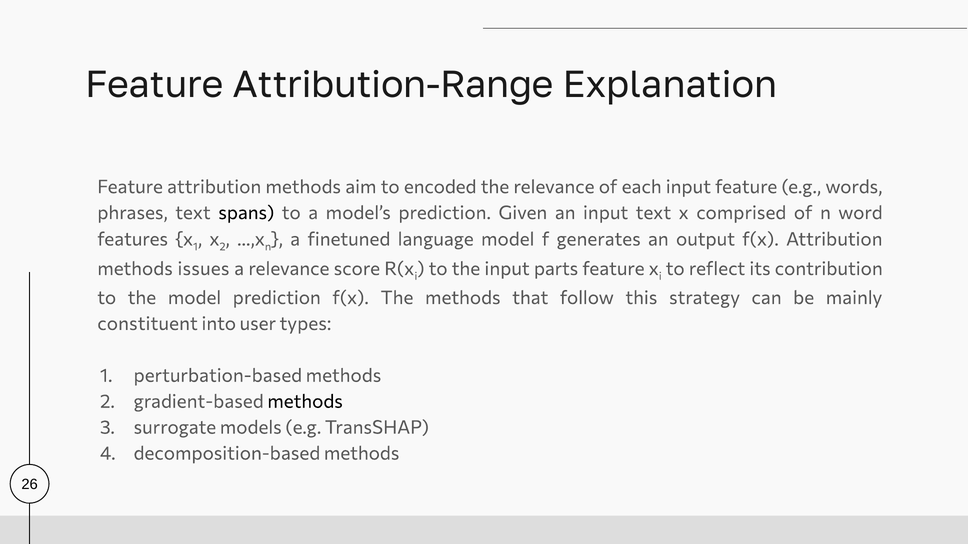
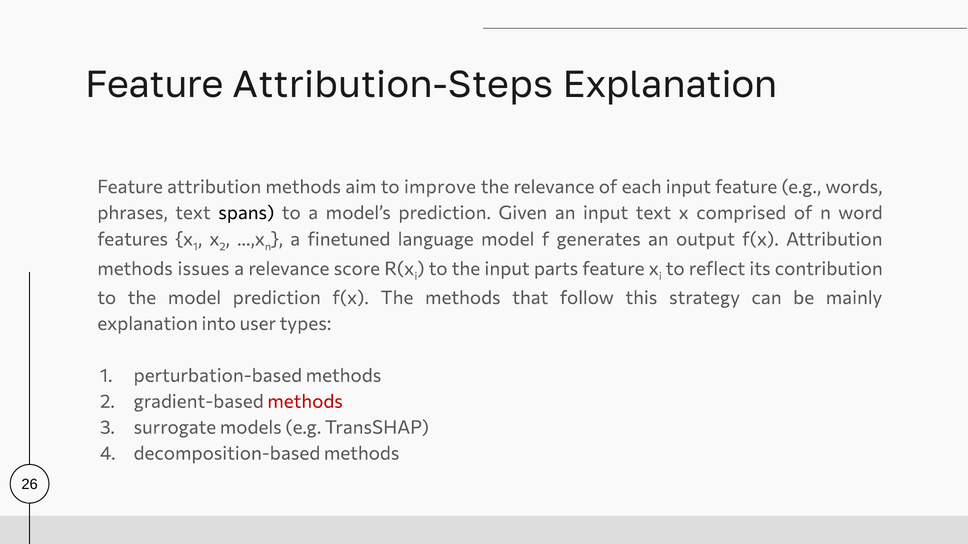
Attribution-Range: Attribution-Range -> Attribution-Steps
encoded: encoded -> improve
constituent at (148, 324): constituent -> explanation
methods at (305, 402) colour: black -> red
